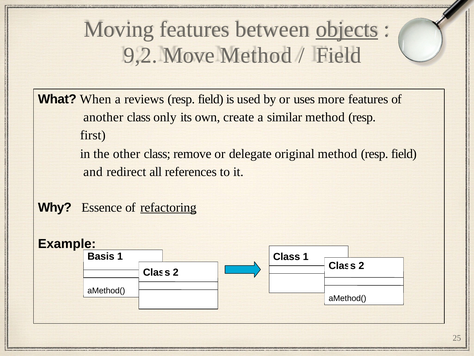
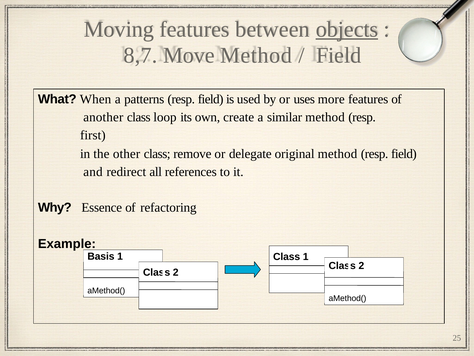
9,2: 9,2 -> 8,7
reviews: reviews -> patterns
only: only -> loop
refactoring underline: present -> none
